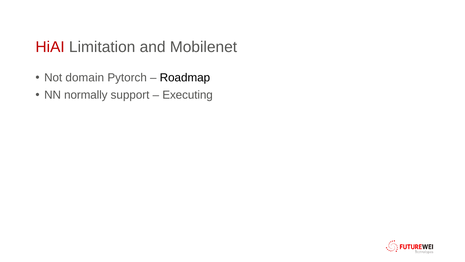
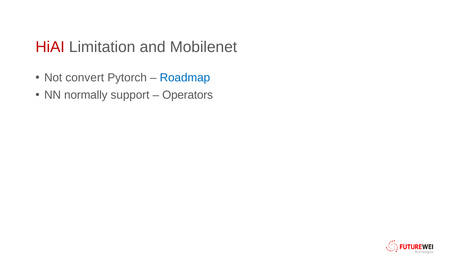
domain: domain -> convert
Roadmap colour: black -> blue
Executing: Executing -> Operators
